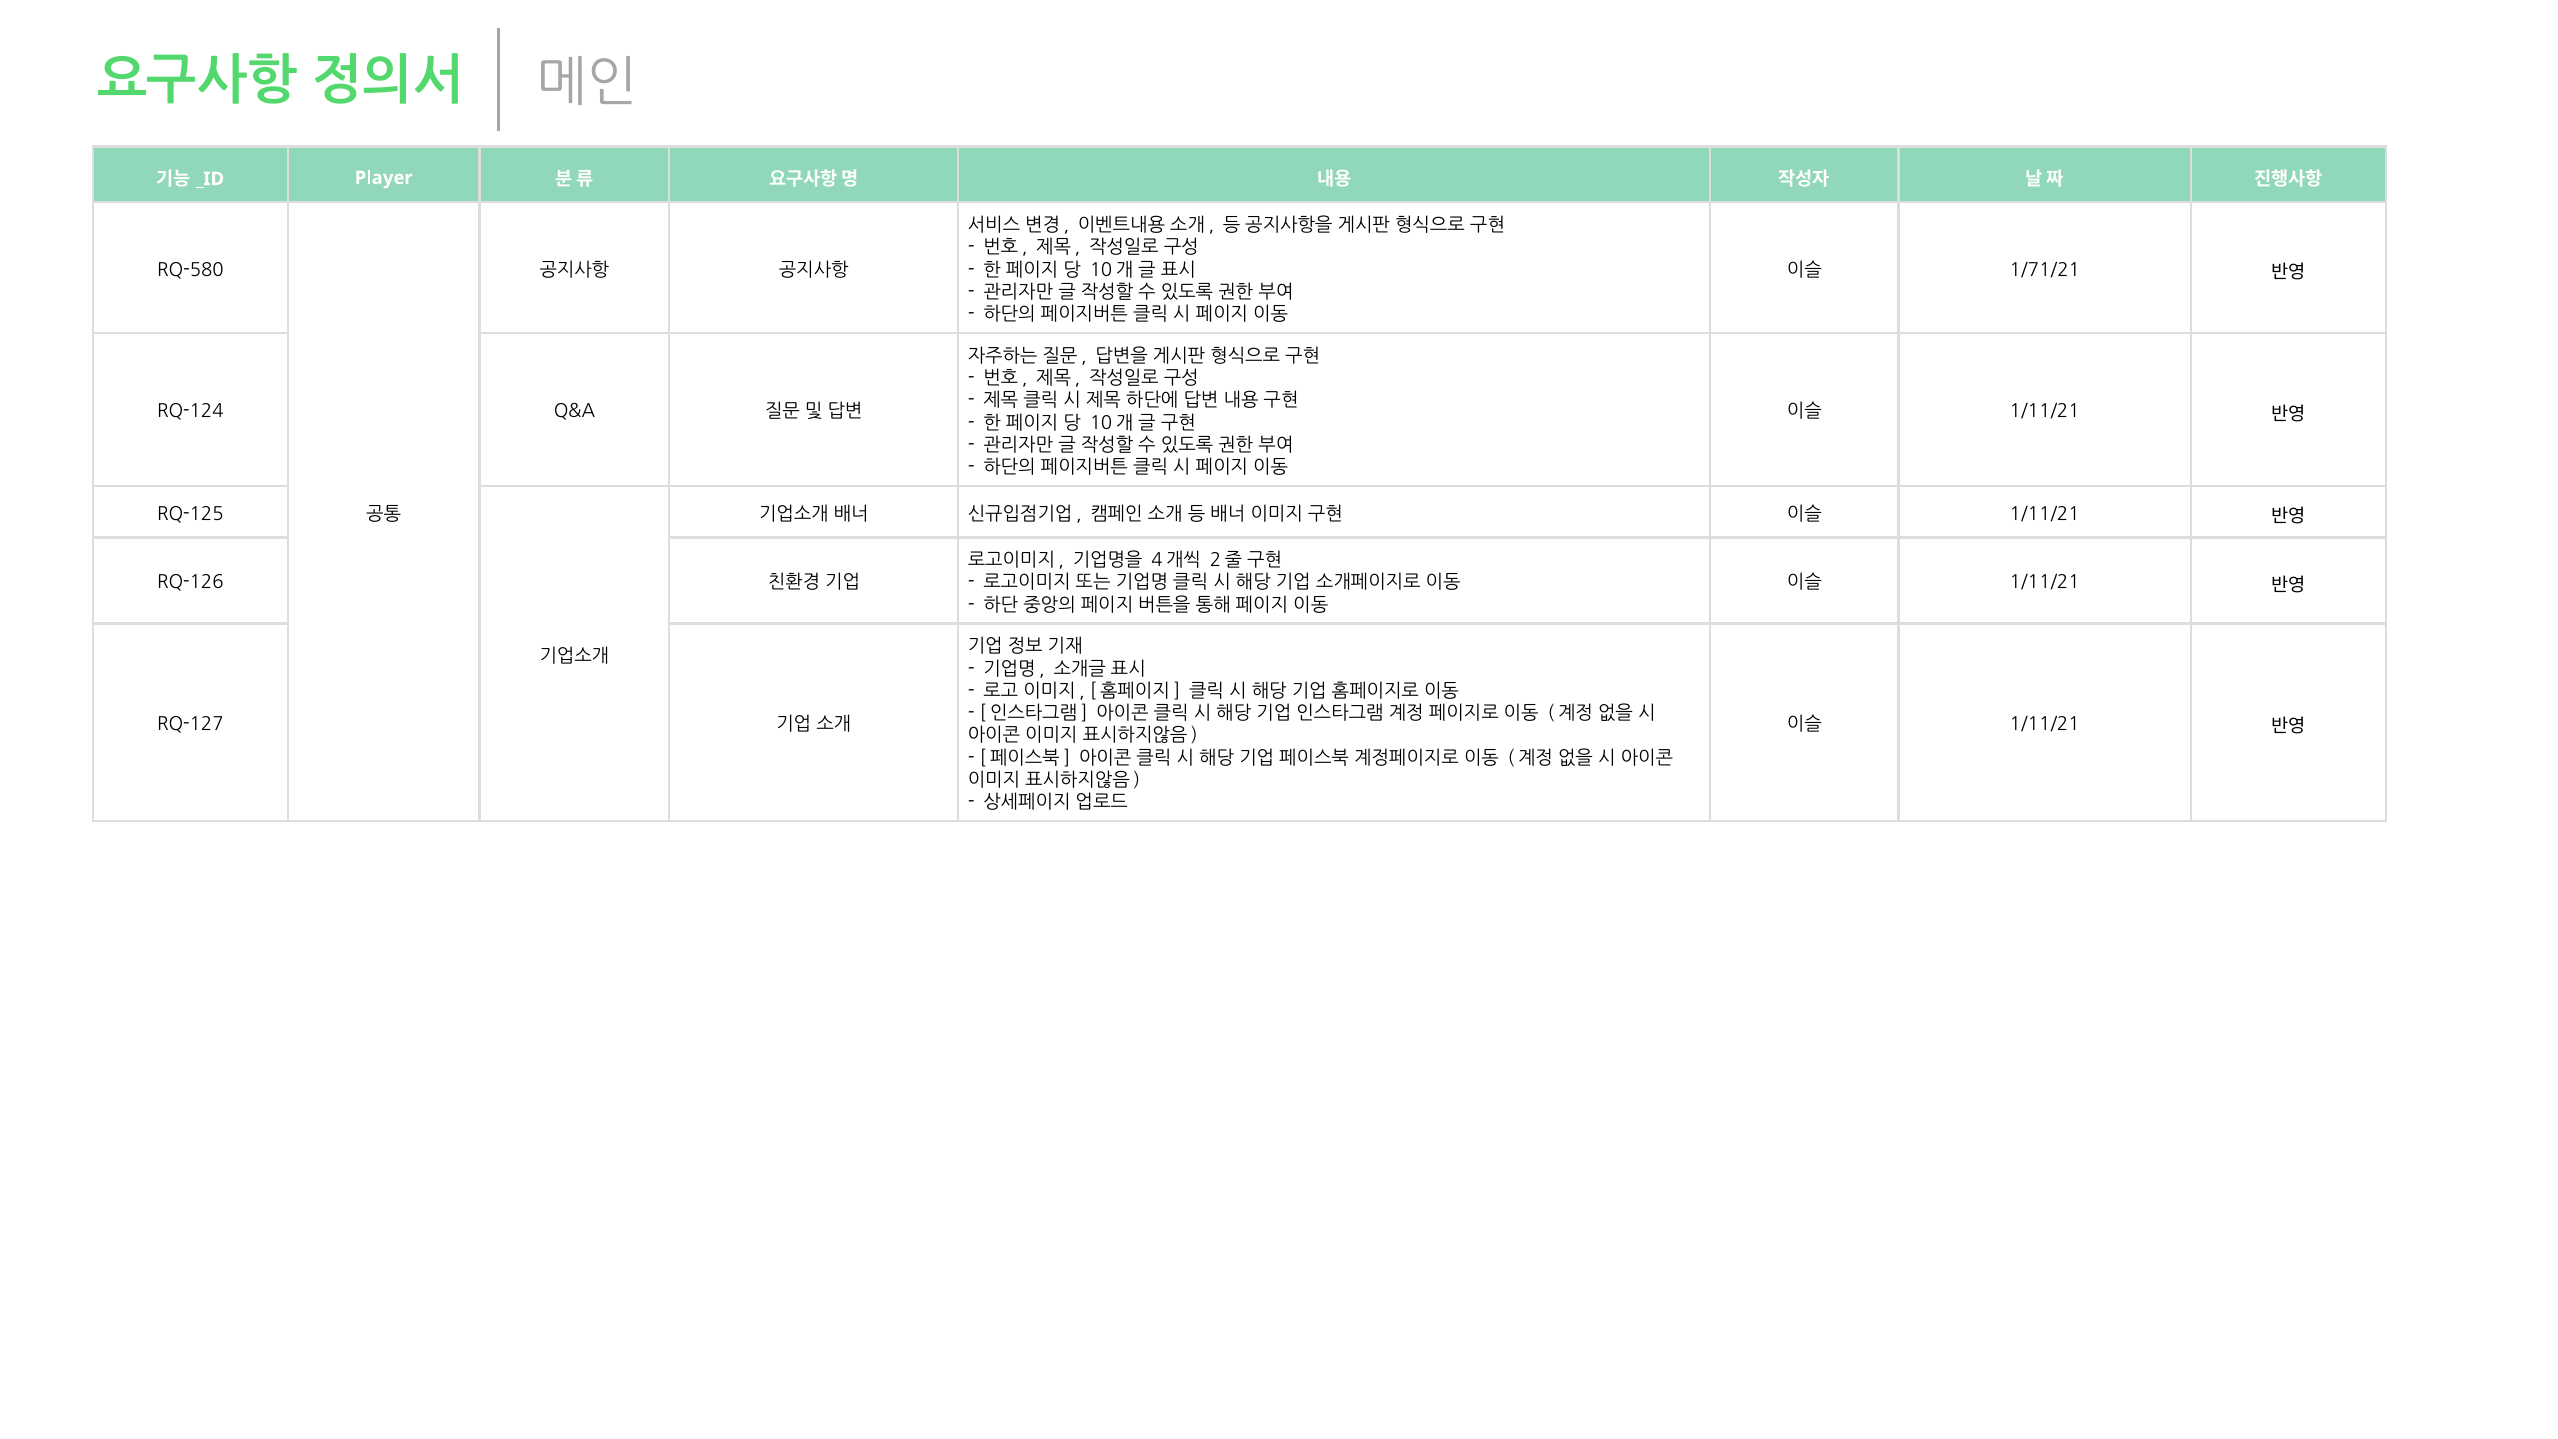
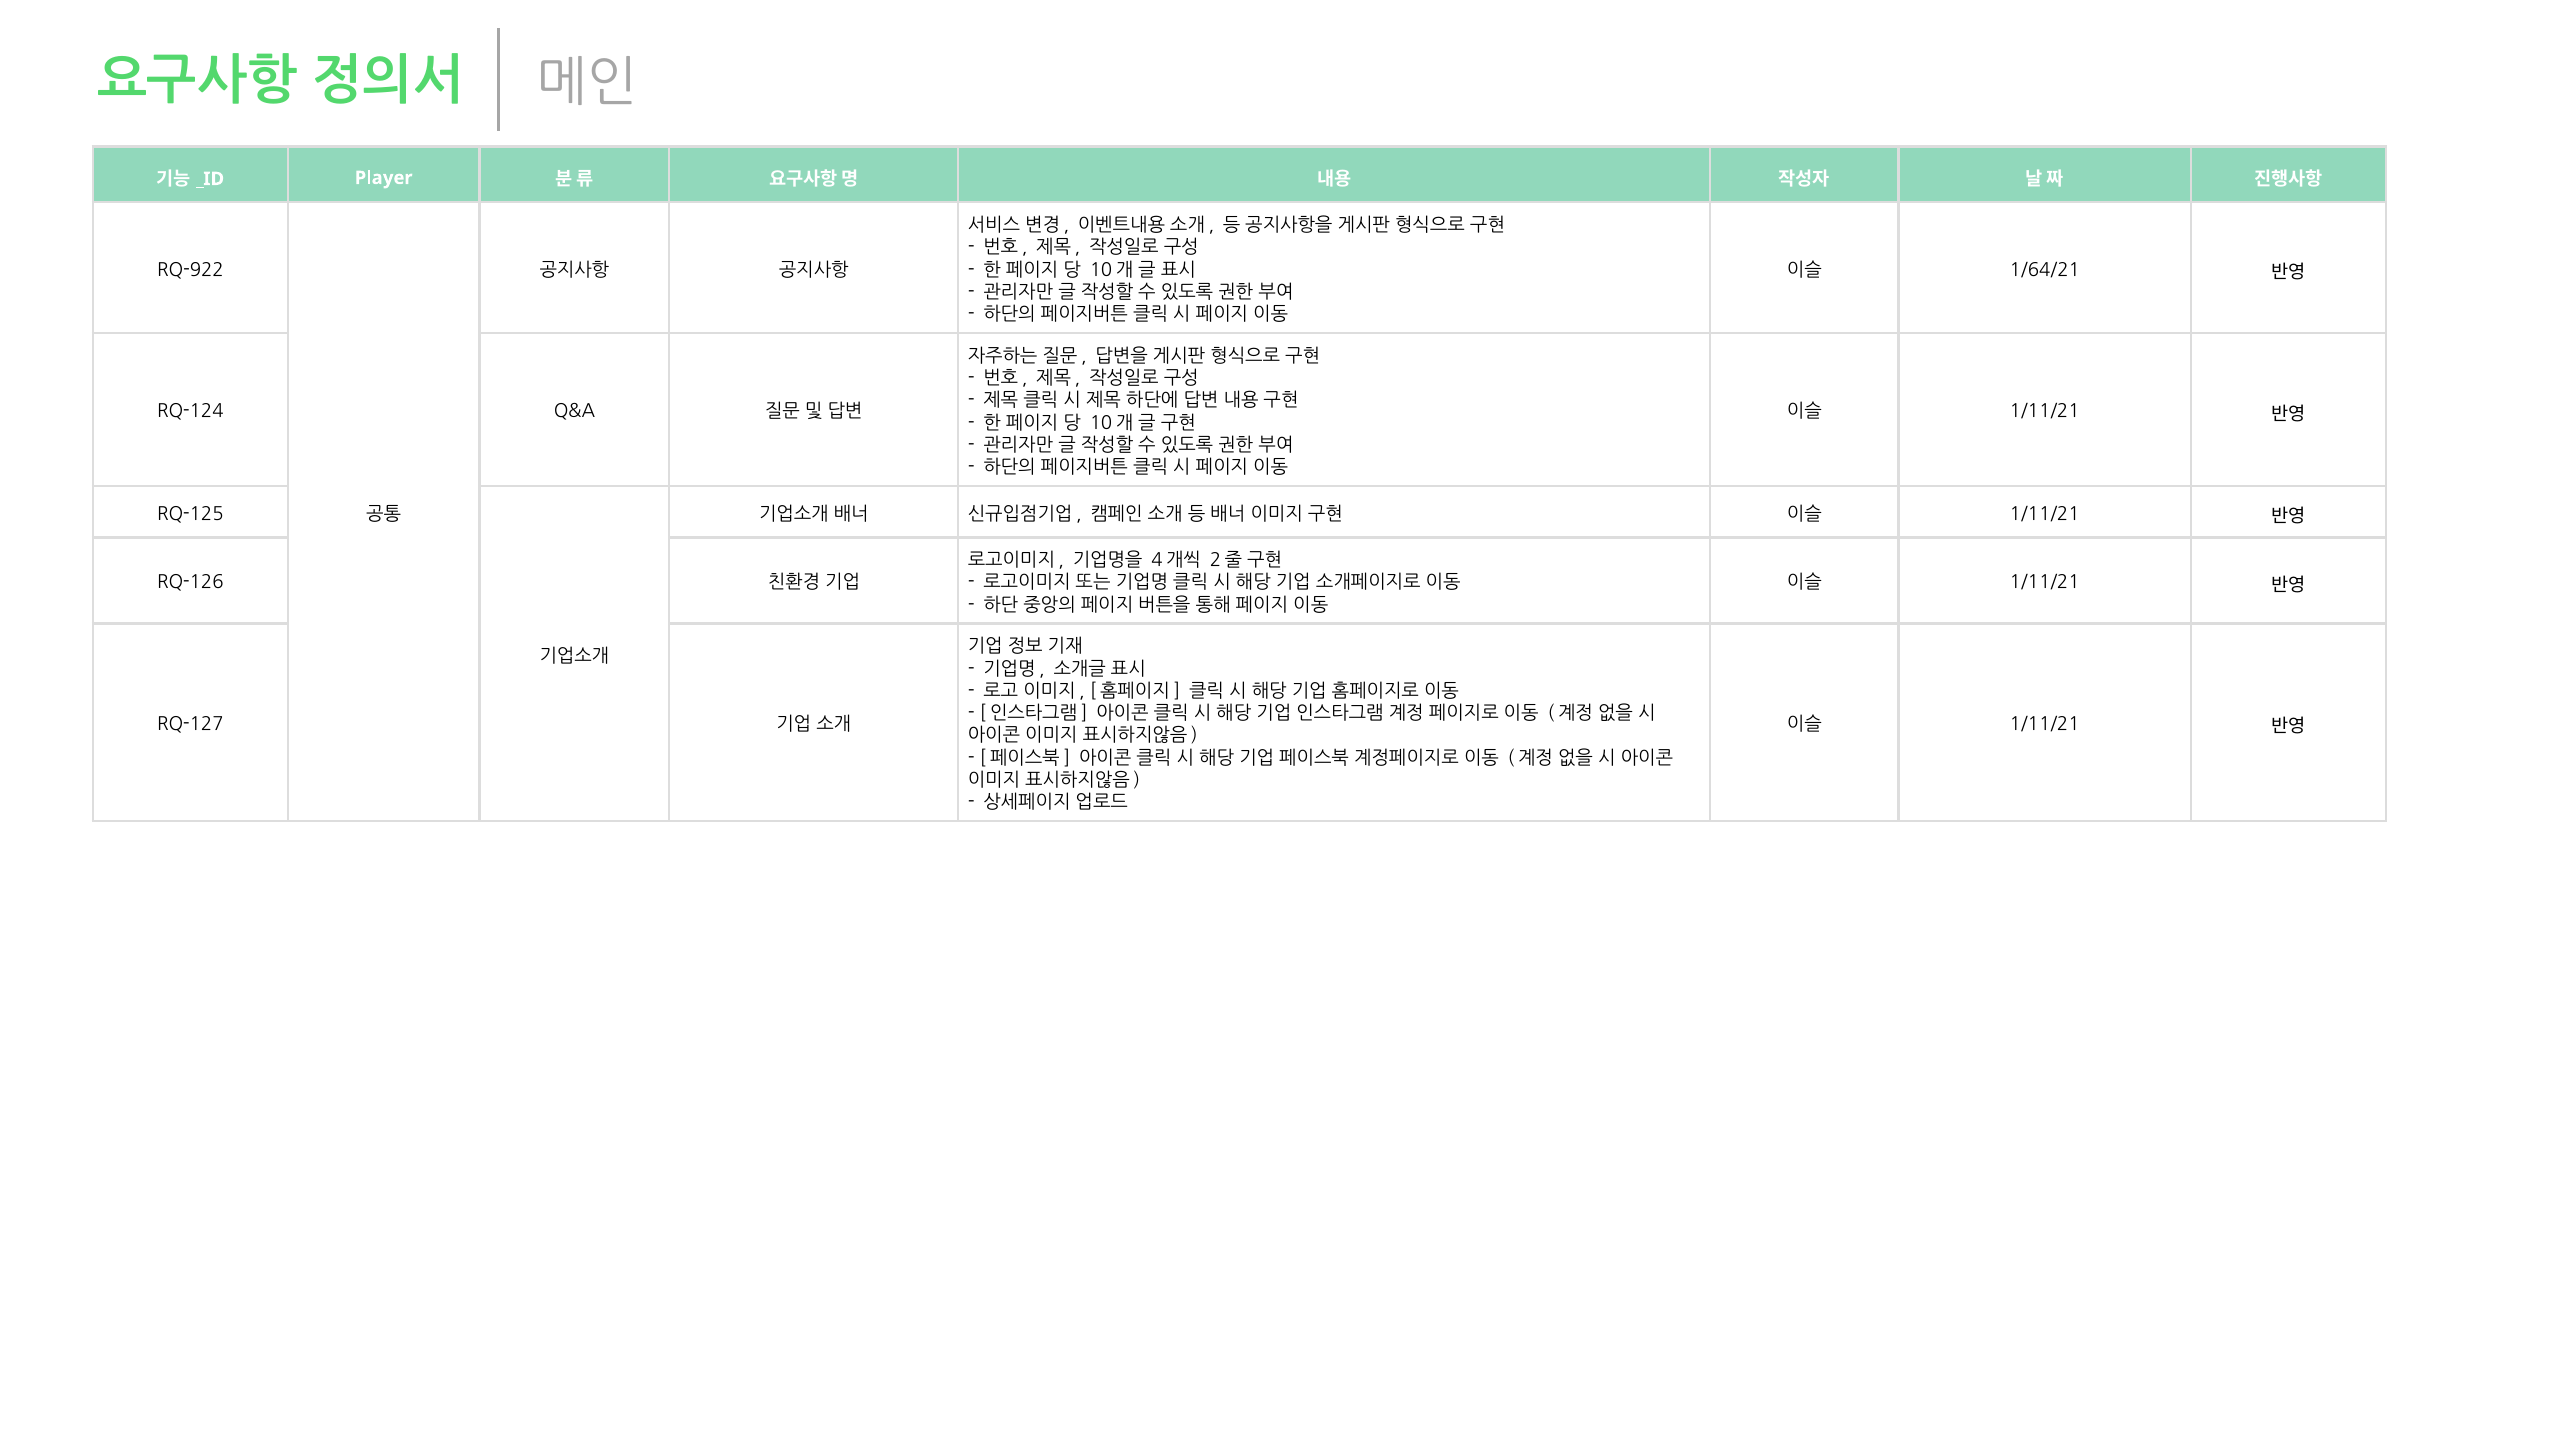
RQ-580: RQ-580 -> RQ-922
1/71/21: 1/71/21 -> 1/64/21
